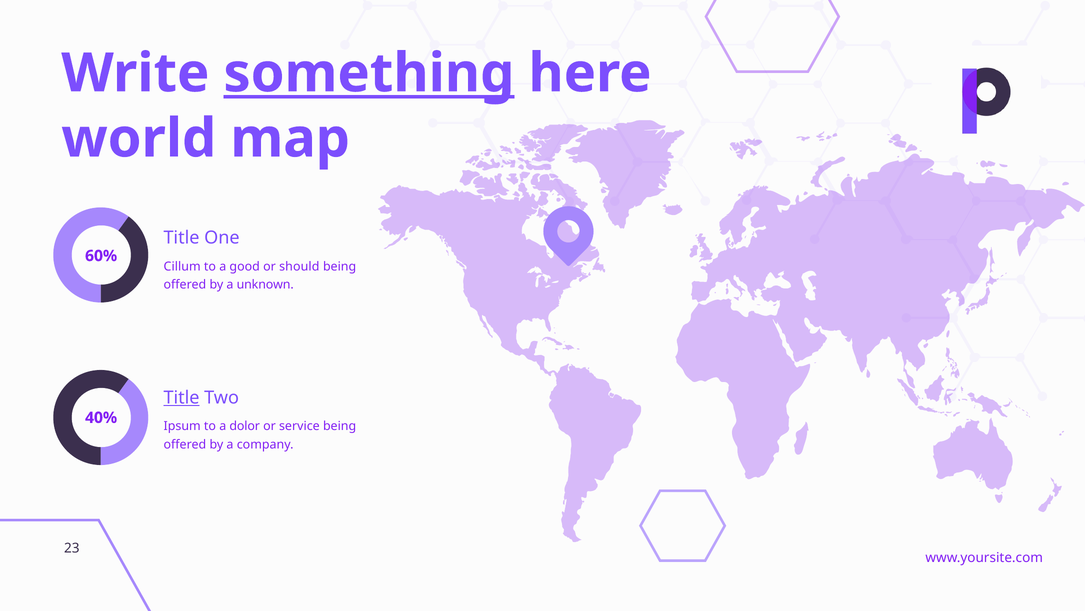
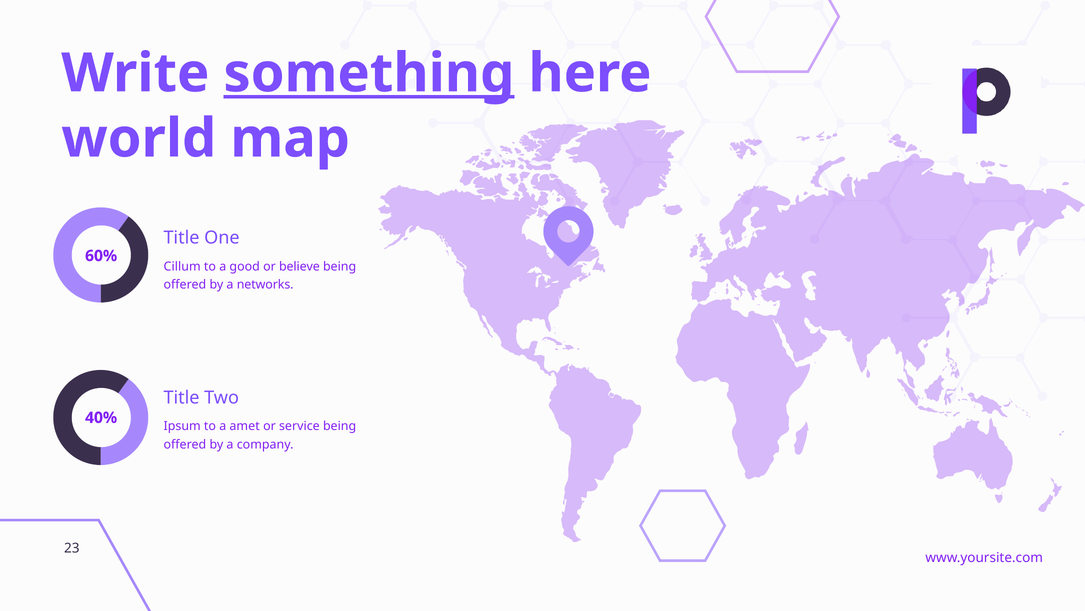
should: should -> believe
unknown: unknown -> networks
Title at (182, 397) underline: present -> none
dolor: dolor -> amet
